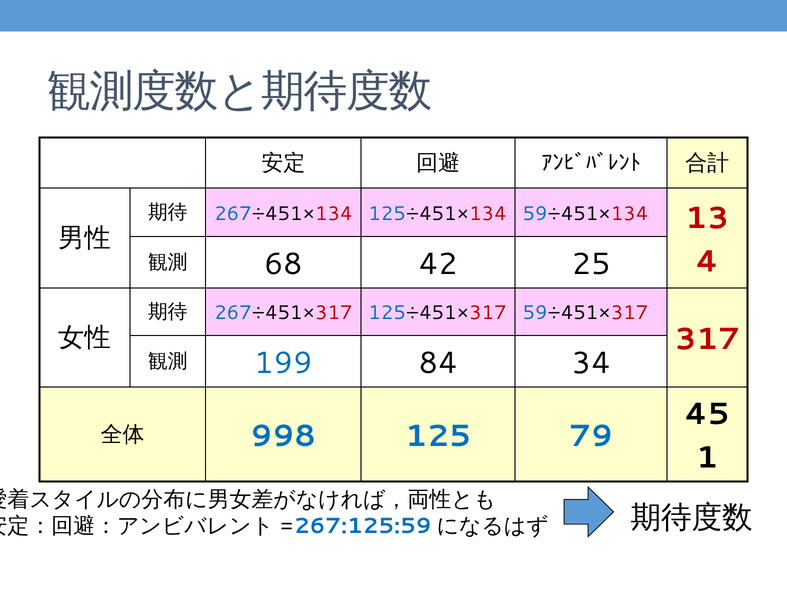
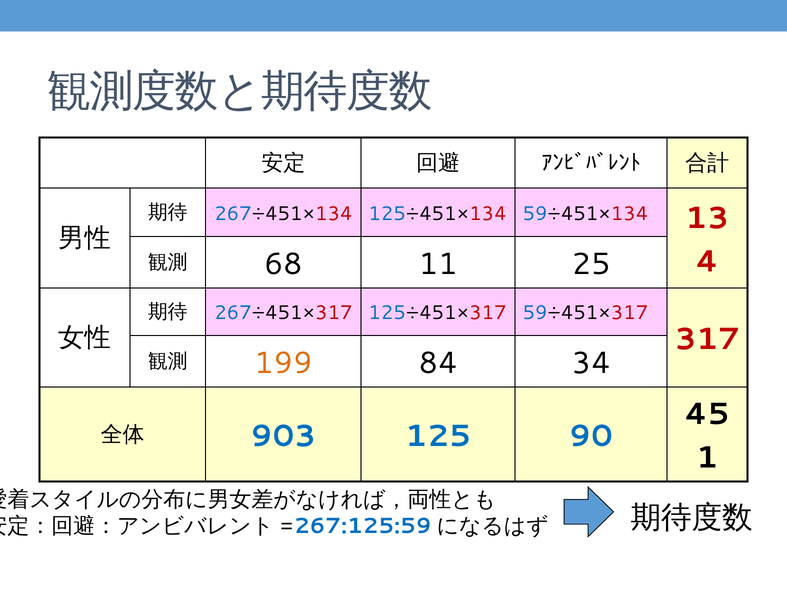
42: 42 -> 11
199 colour: blue -> orange
998: 998 -> 903
79: 79 -> 90
